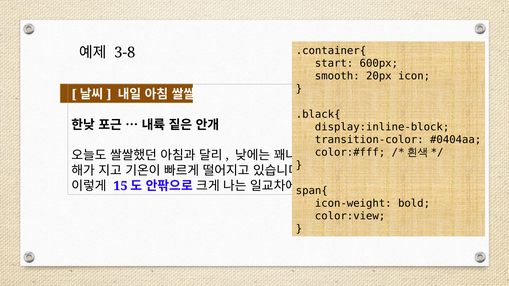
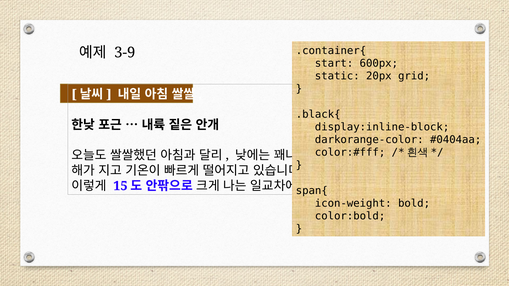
3-8: 3-8 -> 3-9
smooth: smooth -> static
icon: icon -> grid
transition-color: transition-color -> darkorange-color
color:view: color:view -> color:bold
